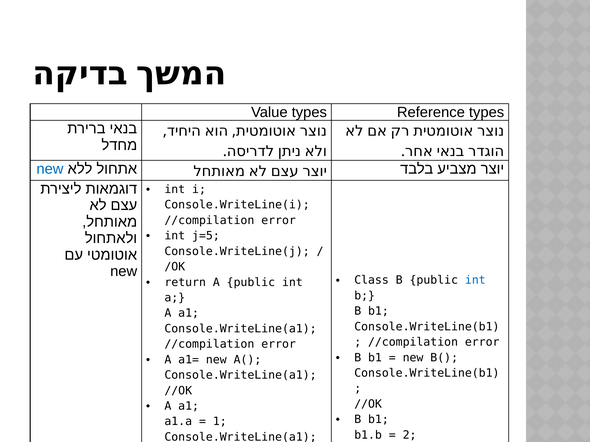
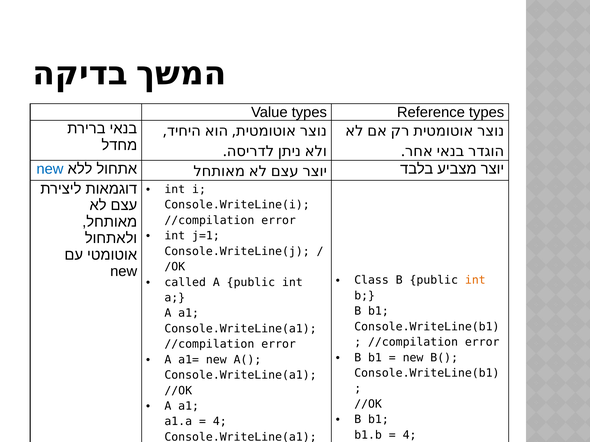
j=5: j=5 -> j=1
int at (475, 281) colour: blue -> orange
return: return -> called
1 at (220, 422): 1 -> 4
2 at (410, 435): 2 -> 4
